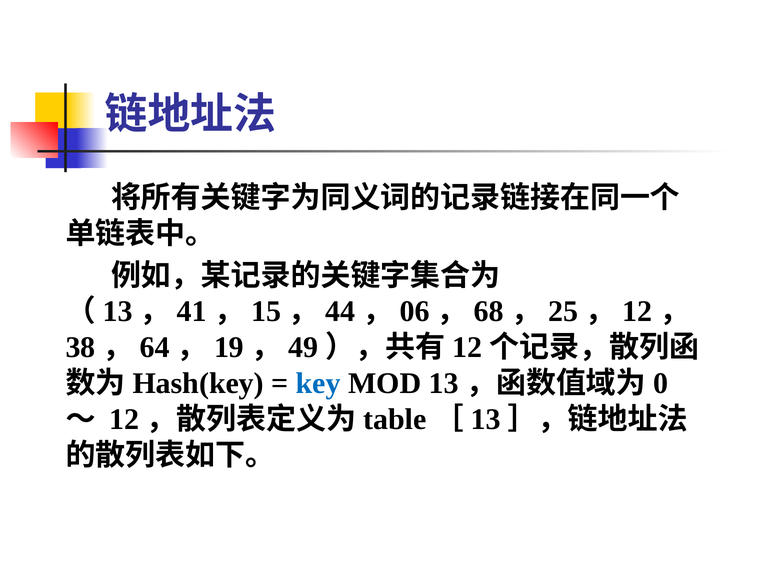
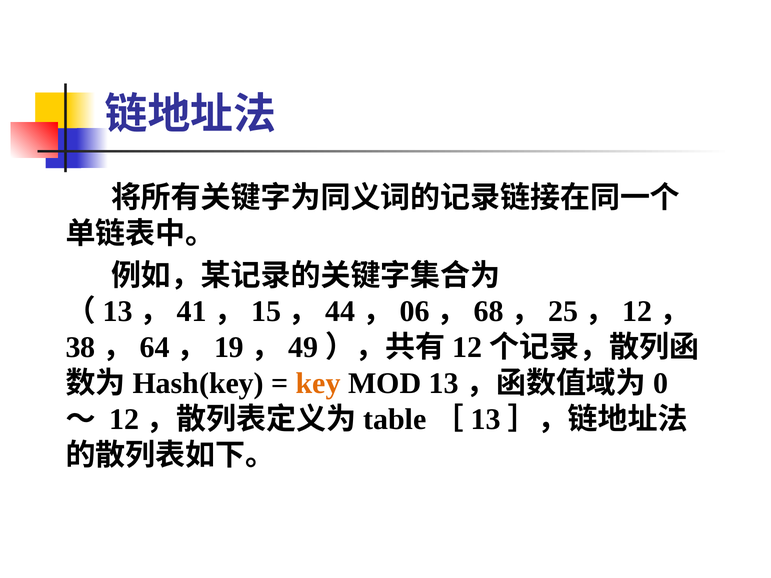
key colour: blue -> orange
